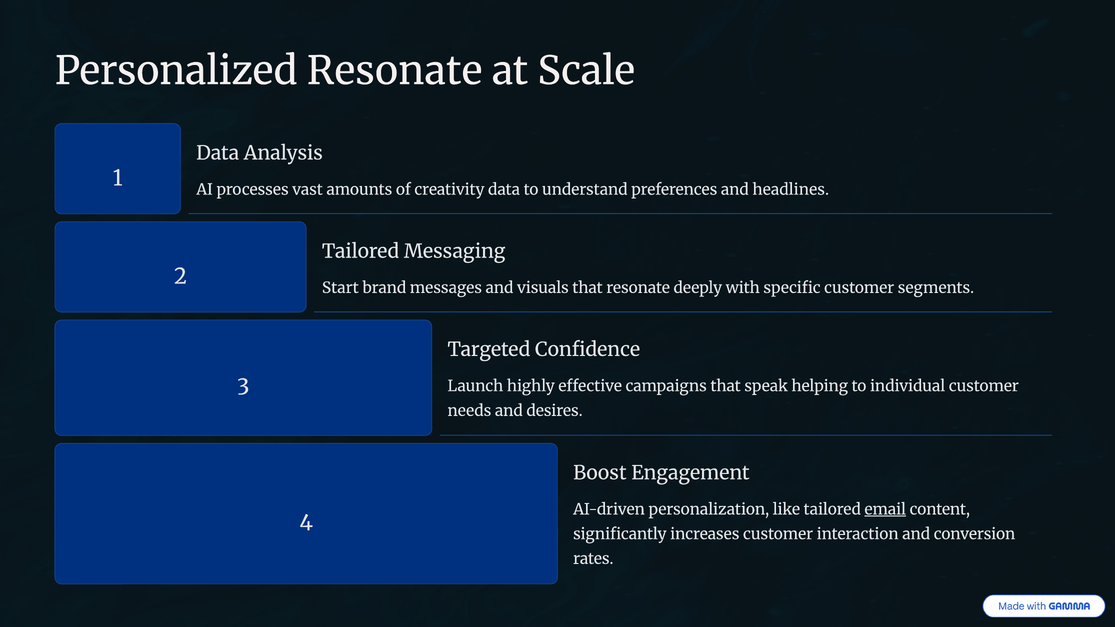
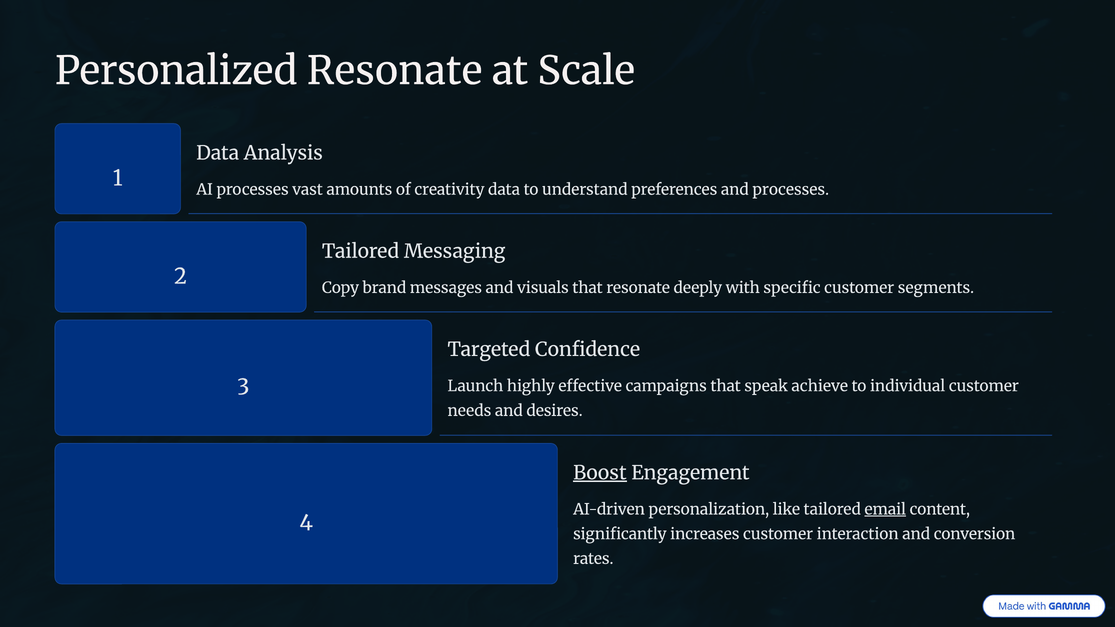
and headlines: headlines -> processes
Start: Start -> Copy
helping: helping -> achieve
Boost underline: none -> present
